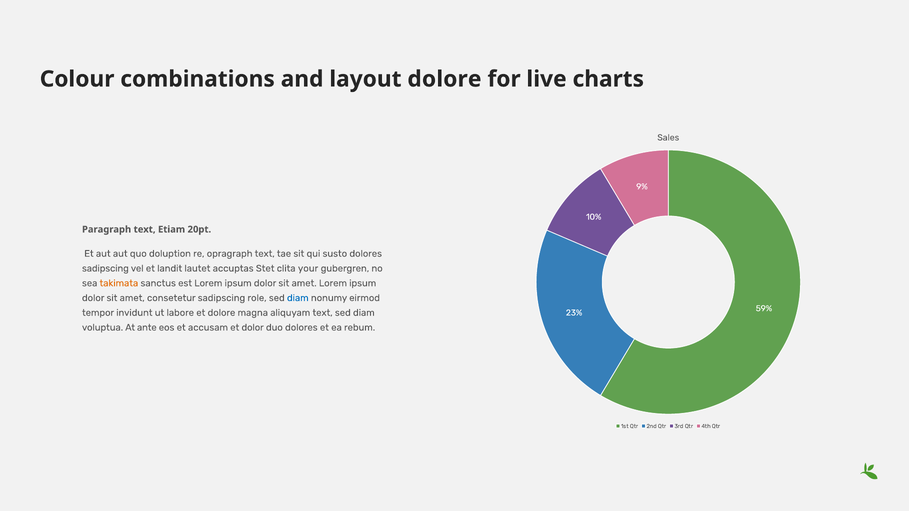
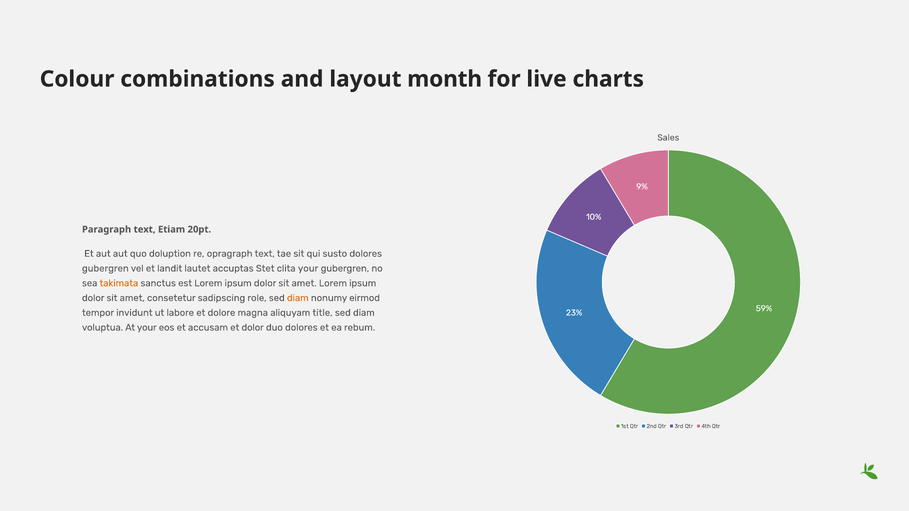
layout dolore: dolore -> month
sadipscing at (105, 269): sadipscing -> gubergren
diam at (298, 298) colour: blue -> orange
aliquyam text: text -> title
At ante: ante -> your
